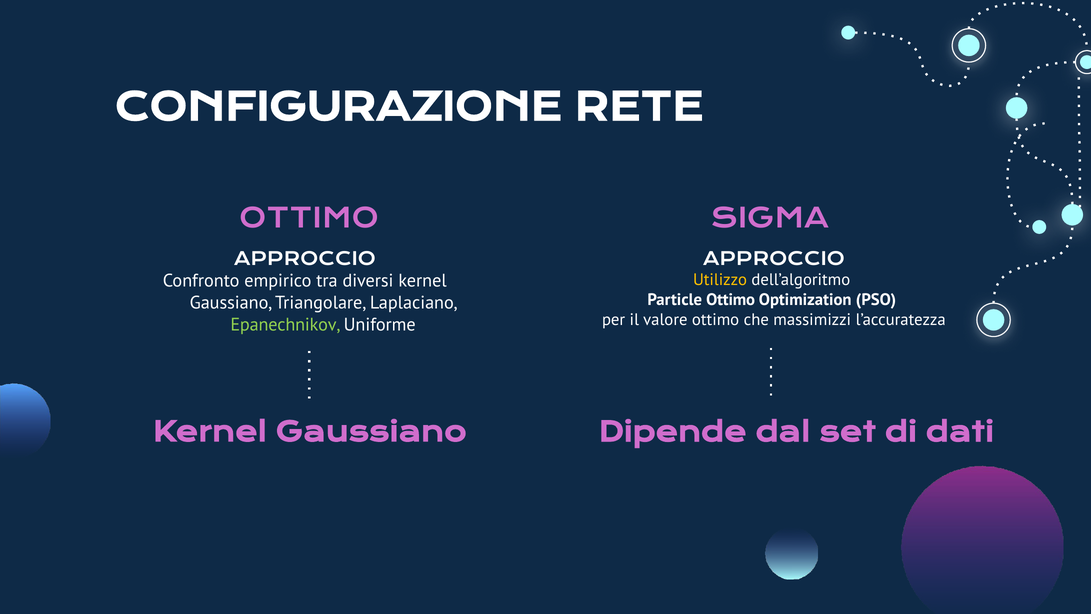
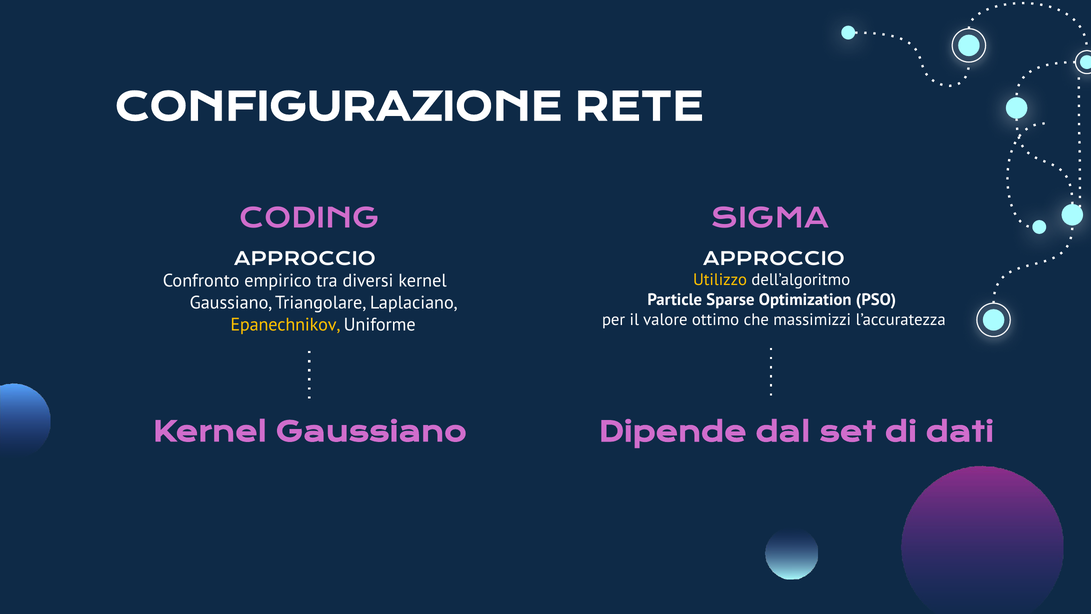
OTTIMO at (309, 219): OTTIMO -> CODING
Particle Ottimo: Ottimo -> Sparse
Epanechnikov colour: light green -> yellow
